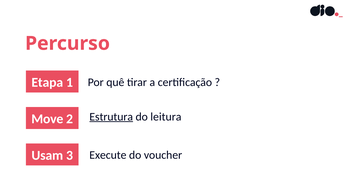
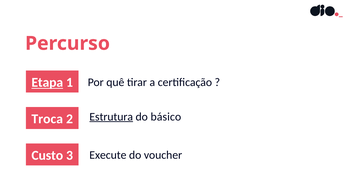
Etapa underline: none -> present
leitura: leitura -> básico
Move: Move -> Troca
Usam: Usam -> Custo
